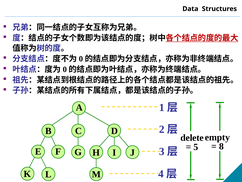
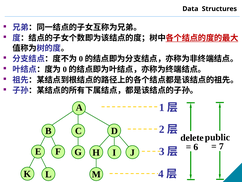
empty: empty -> public
8: 8 -> 7
5: 5 -> 6
